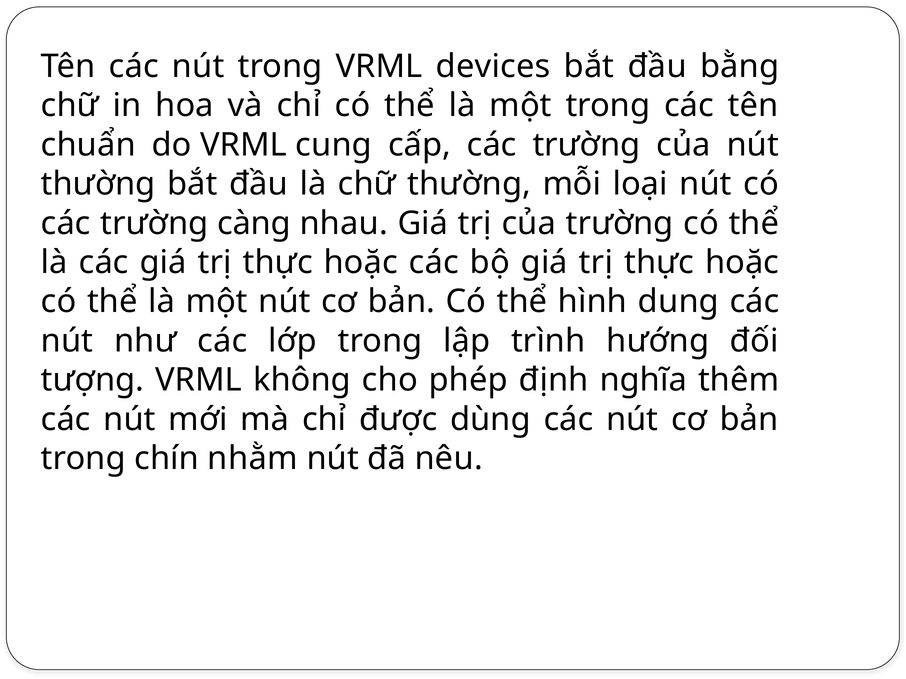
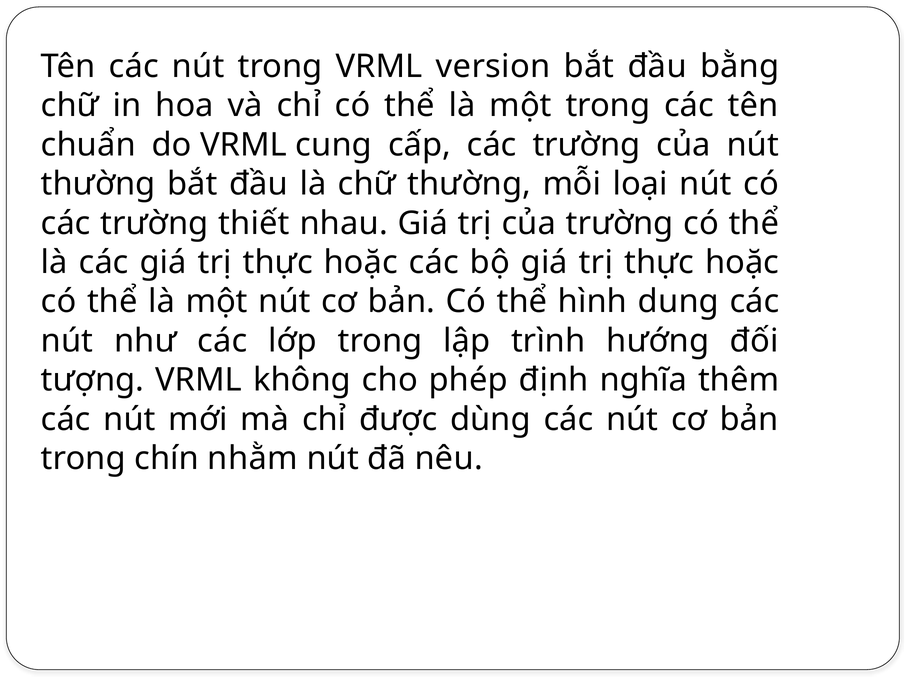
devices: devices -> version
càng: càng -> thiết
